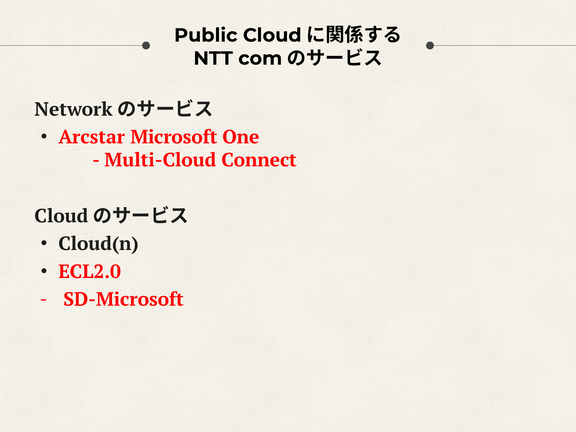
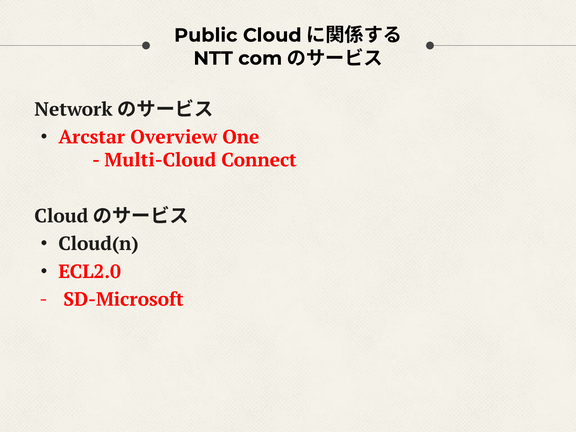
Microsoft: Microsoft -> Overview
